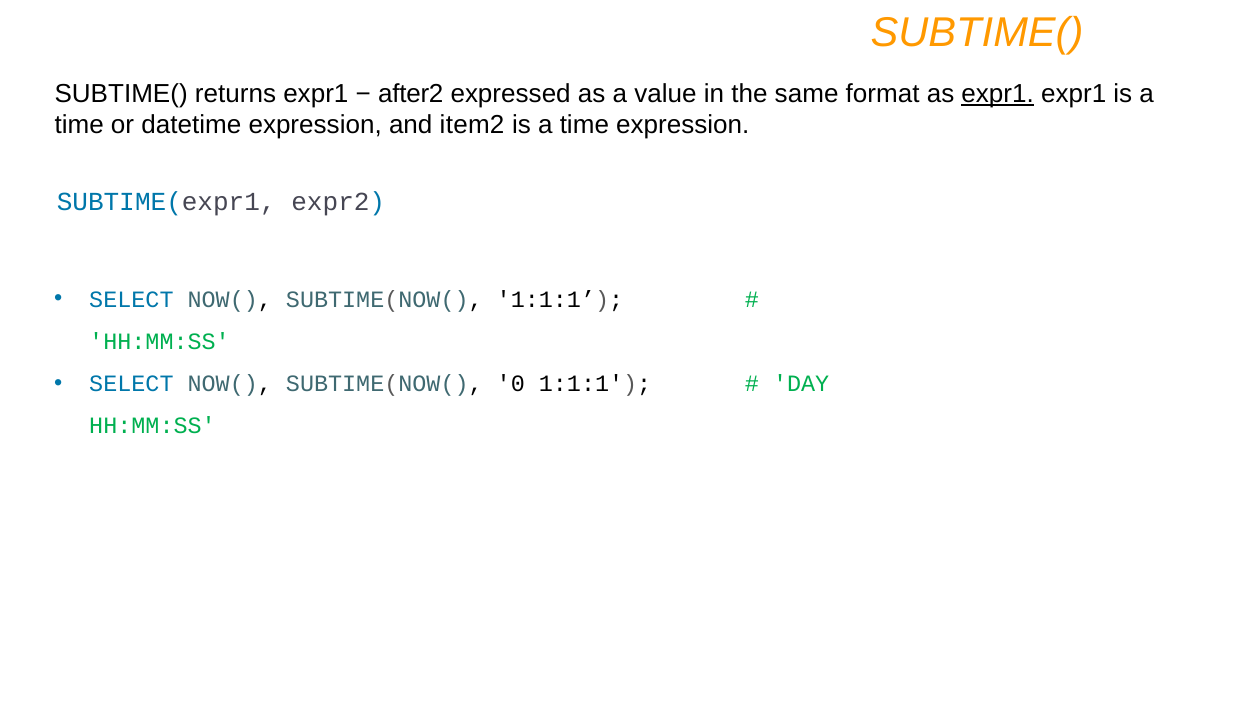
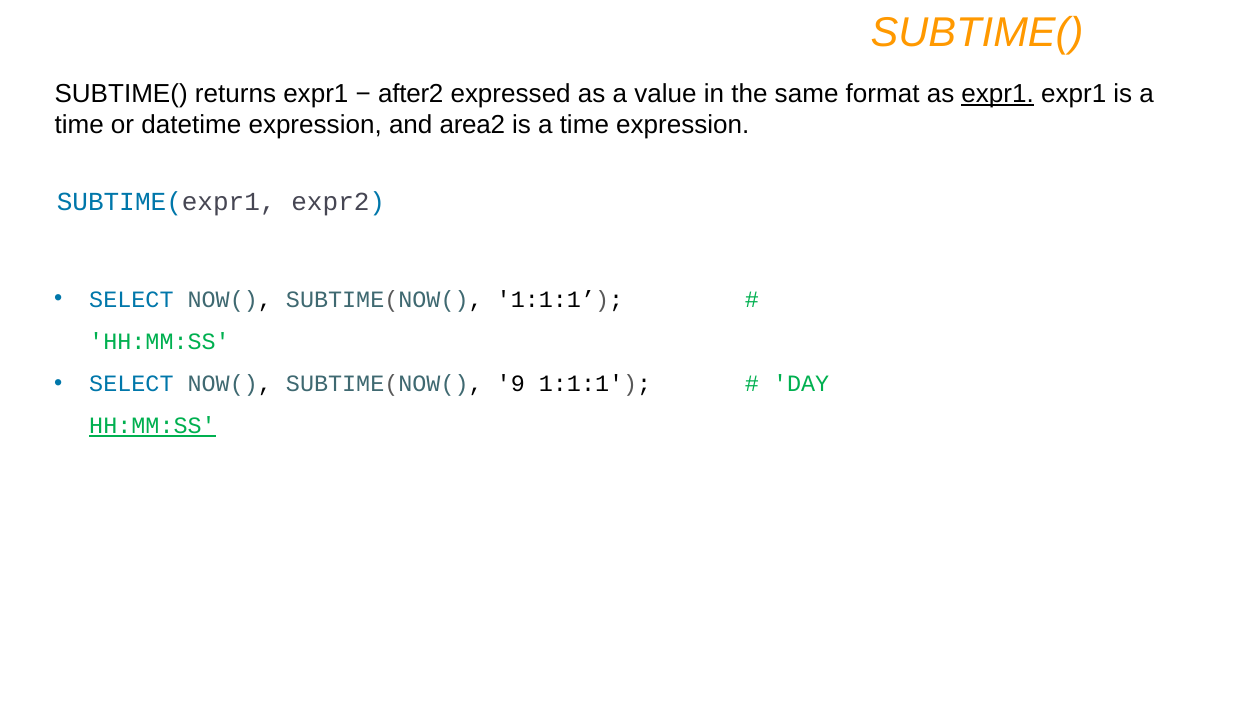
item2: item2 -> area2
0: 0 -> 9
HH:MM:SS at (152, 426) underline: none -> present
